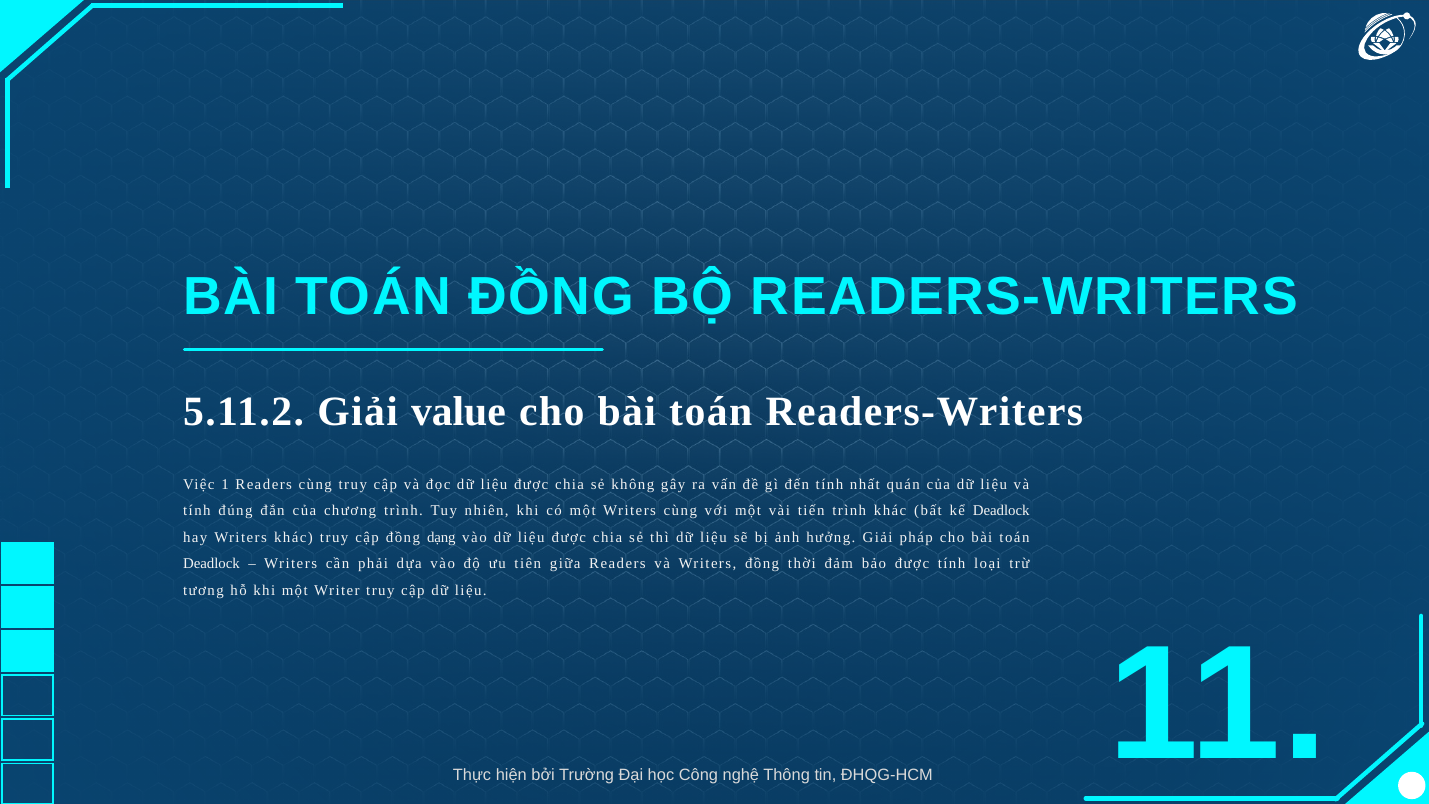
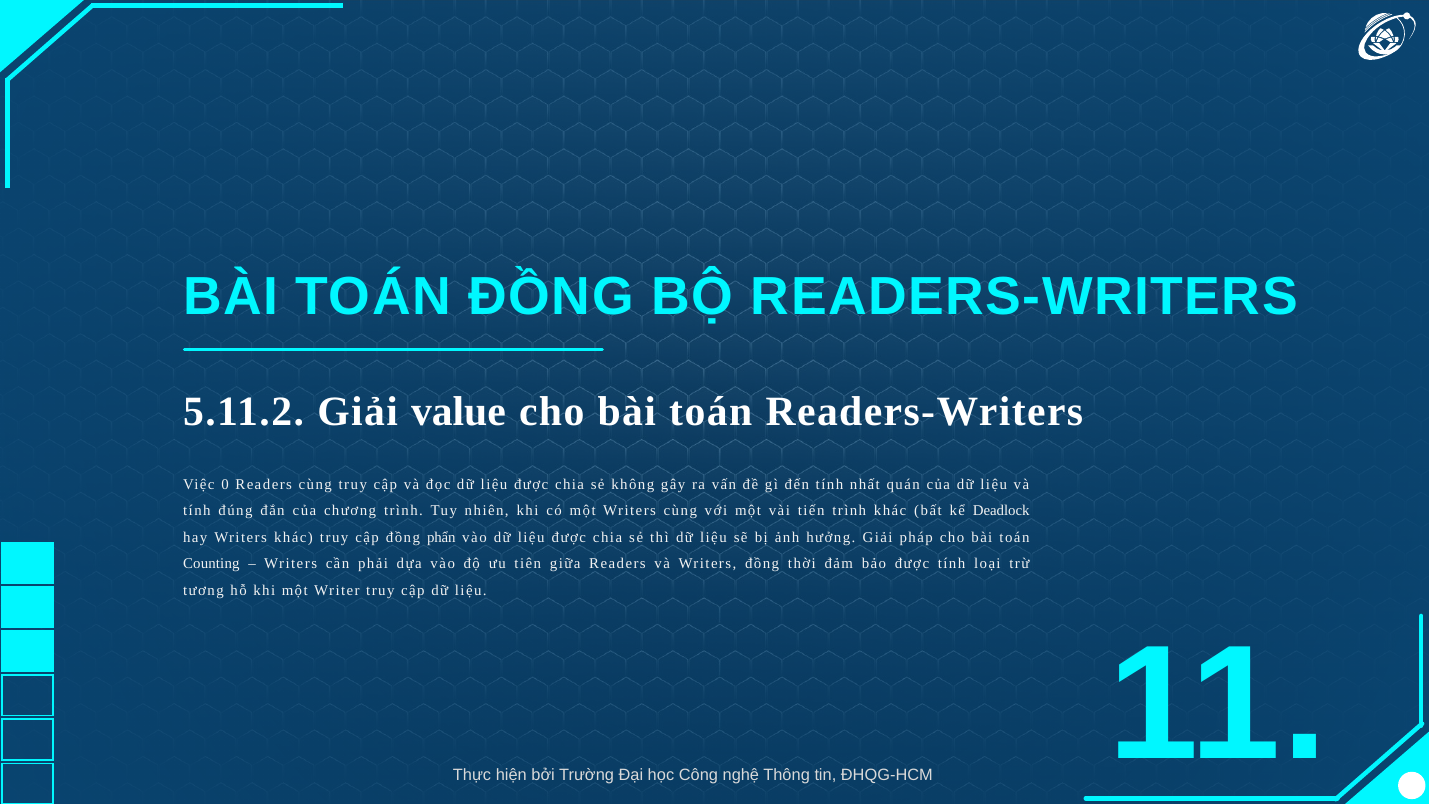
1: 1 -> 0
dạng: dạng -> phẩn
Deadlock at (211, 564): Deadlock -> Counting
